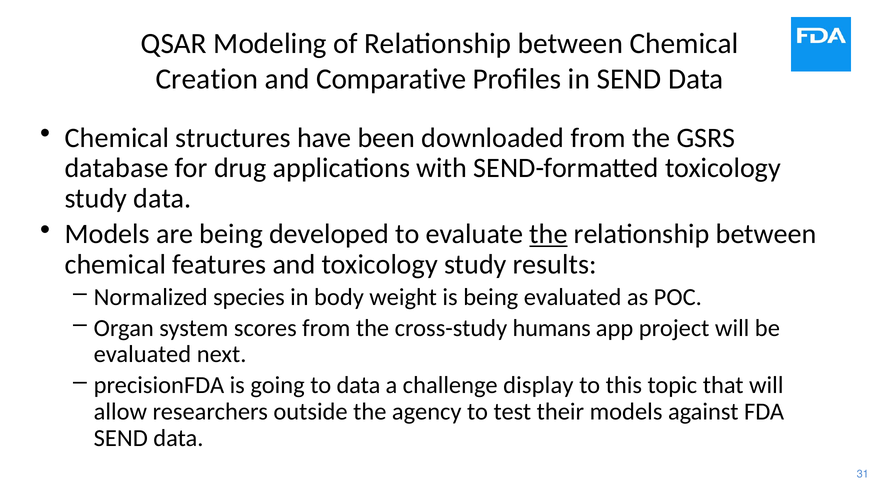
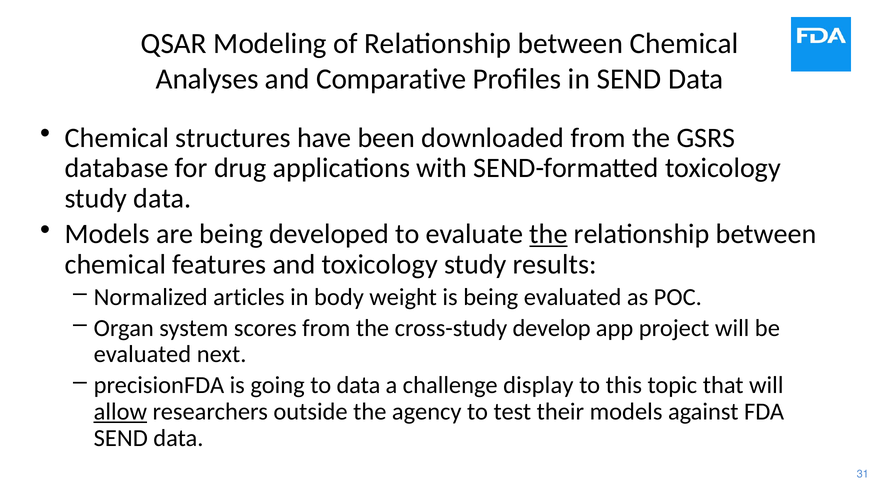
Creation: Creation -> Analyses
species: species -> articles
humans: humans -> develop
allow underline: none -> present
